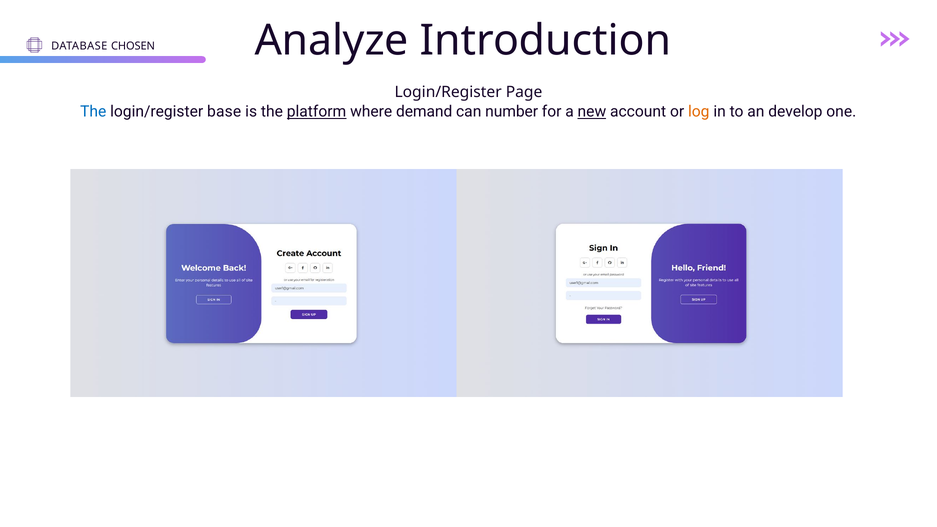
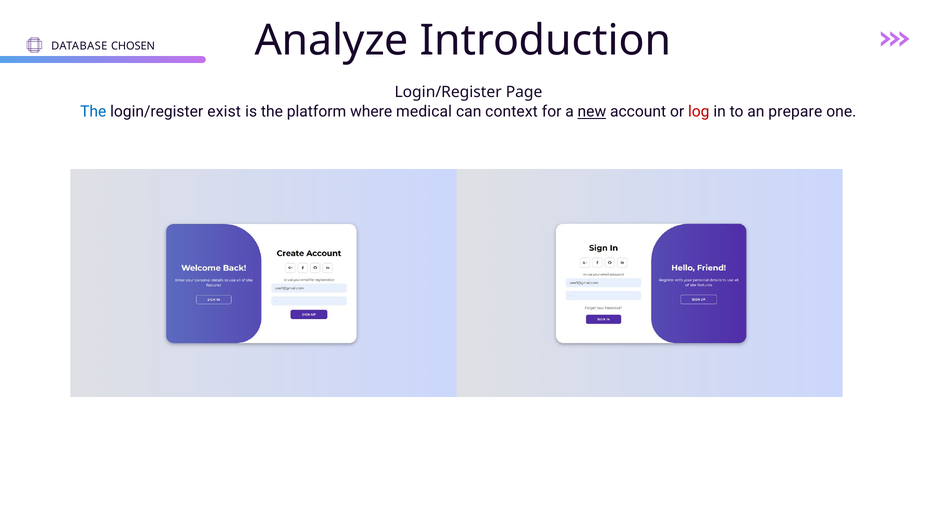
base: base -> exist
platform underline: present -> none
demand: demand -> medical
number: number -> context
log colour: orange -> red
develop: develop -> prepare
